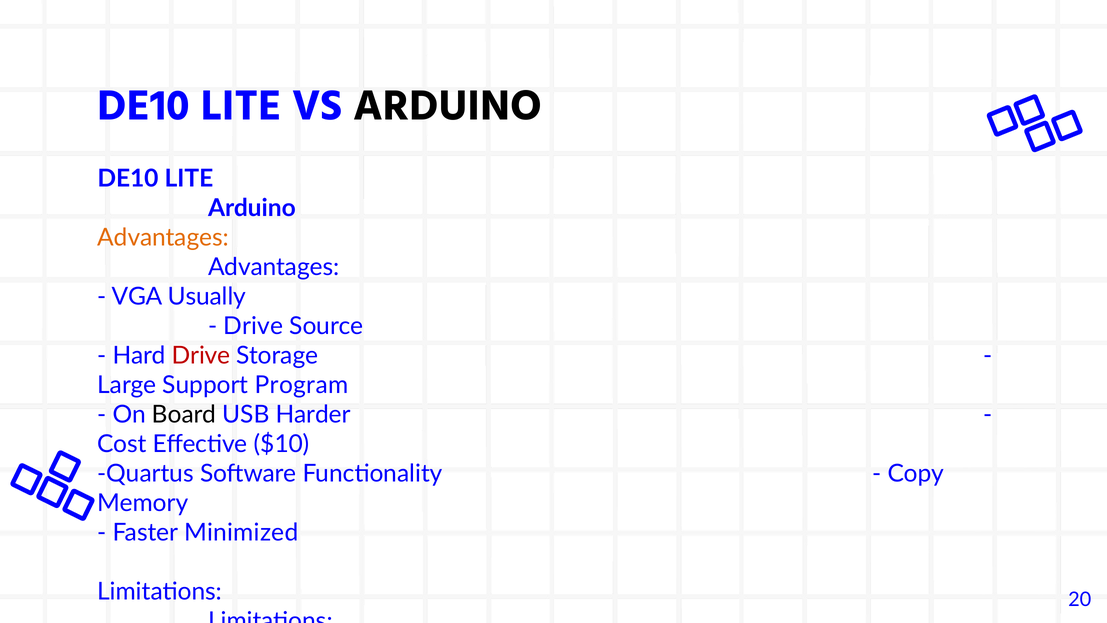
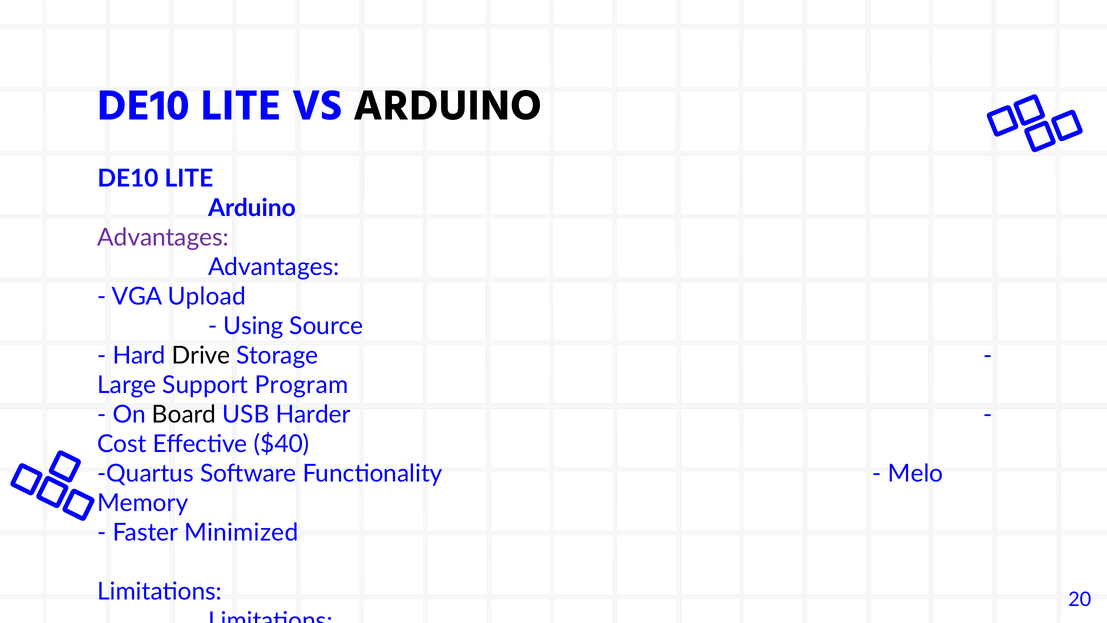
Advantages at (163, 238) colour: orange -> purple
Usually: Usually -> Upload
Drive at (253, 326): Drive -> Using
Drive at (201, 356) colour: red -> black
$10: $10 -> $40
Copy: Copy -> Melo
